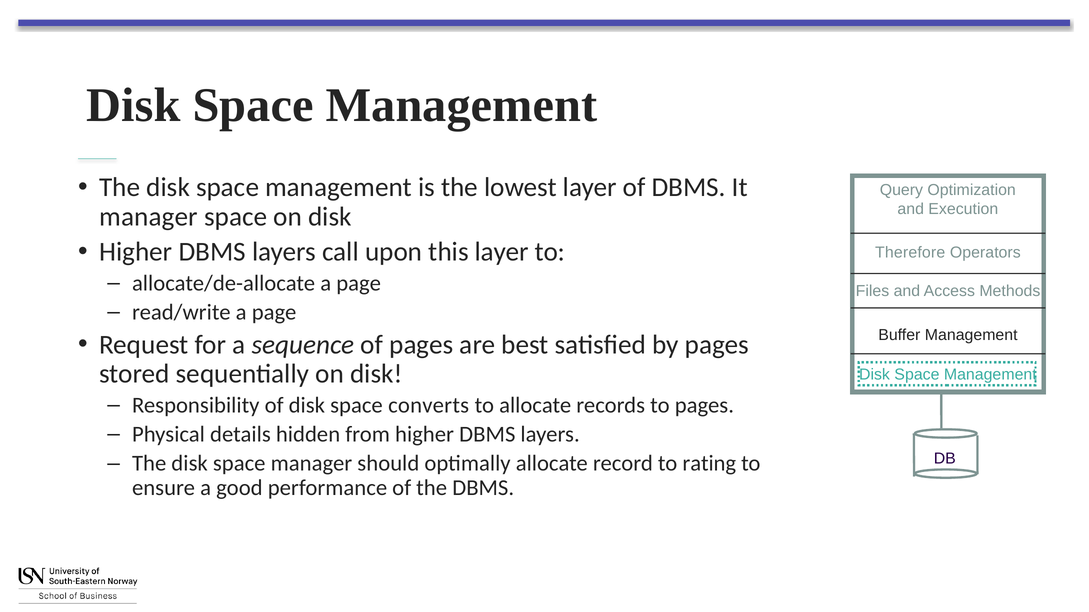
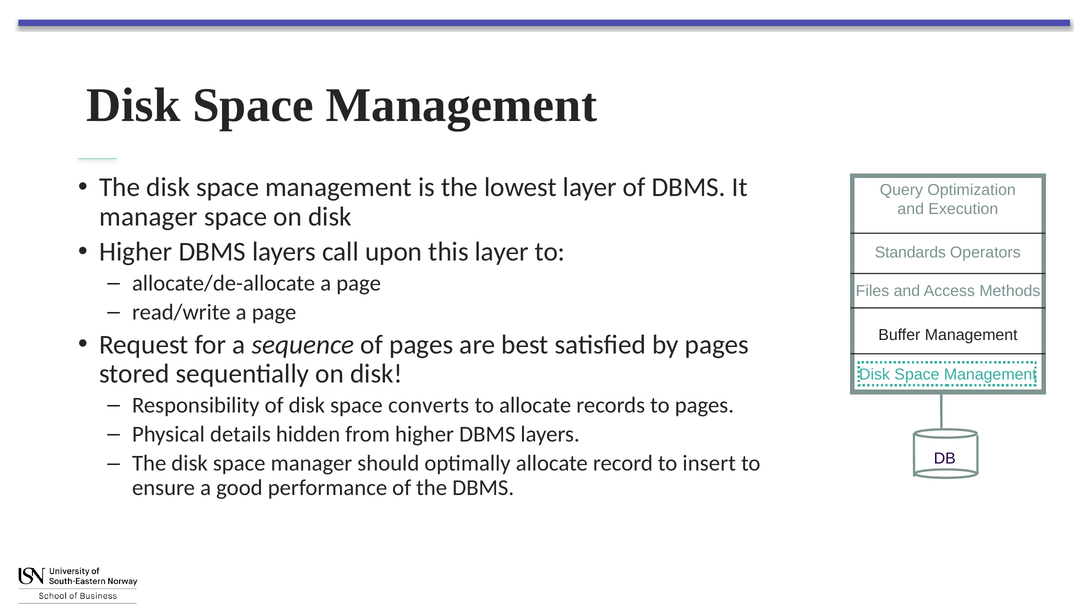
Therefore: Therefore -> Standards
rating: rating -> insert
